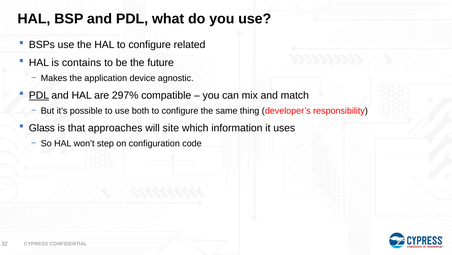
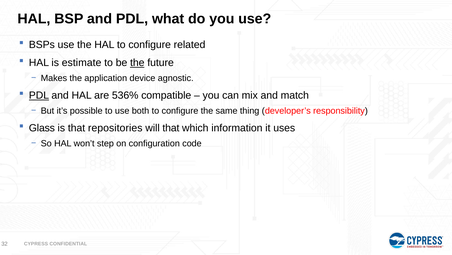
contains: contains -> estimate
the at (137, 63) underline: none -> present
297%: 297% -> 536%
approaches: approaches -> repositories
will site: site -> that
